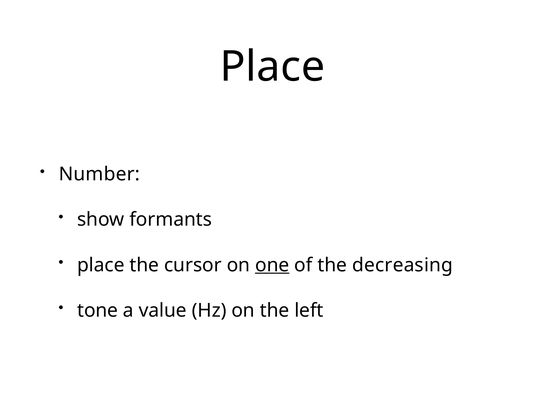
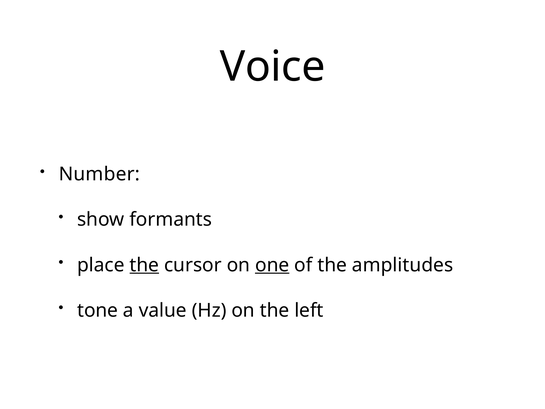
Place at (272, 67): Place -> Voice
the at (144, 265) underline: none -> present
decreasing: decreasing -> amplitudes
